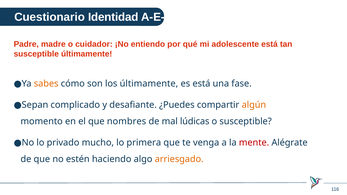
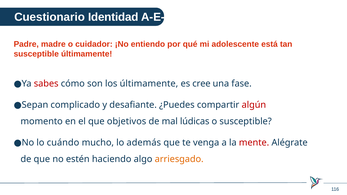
sabes colour: orange -> red
es está: está -> cree
algún colour: orange -> red
nombres: nombres -> objetivos
privado: privado -> cuándo
primera: primera -> además
